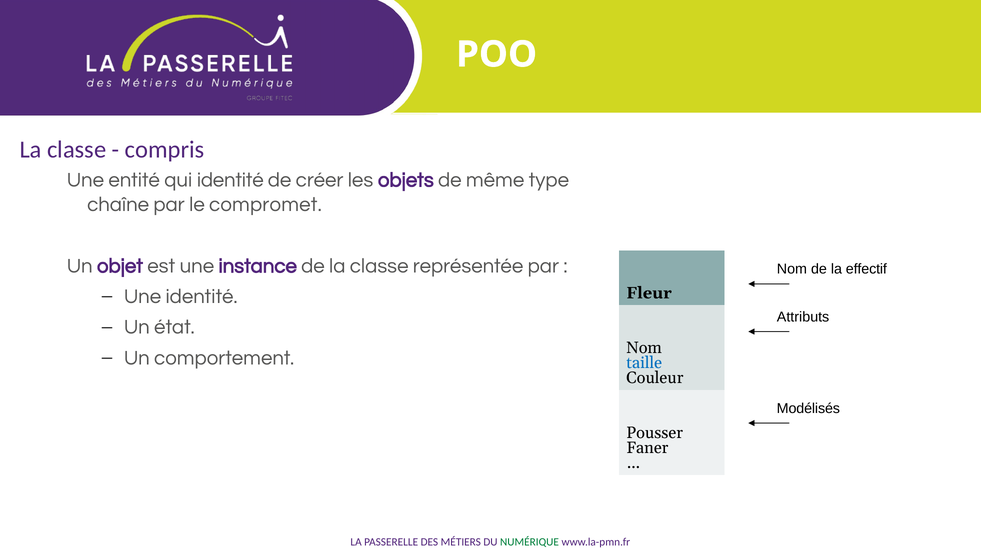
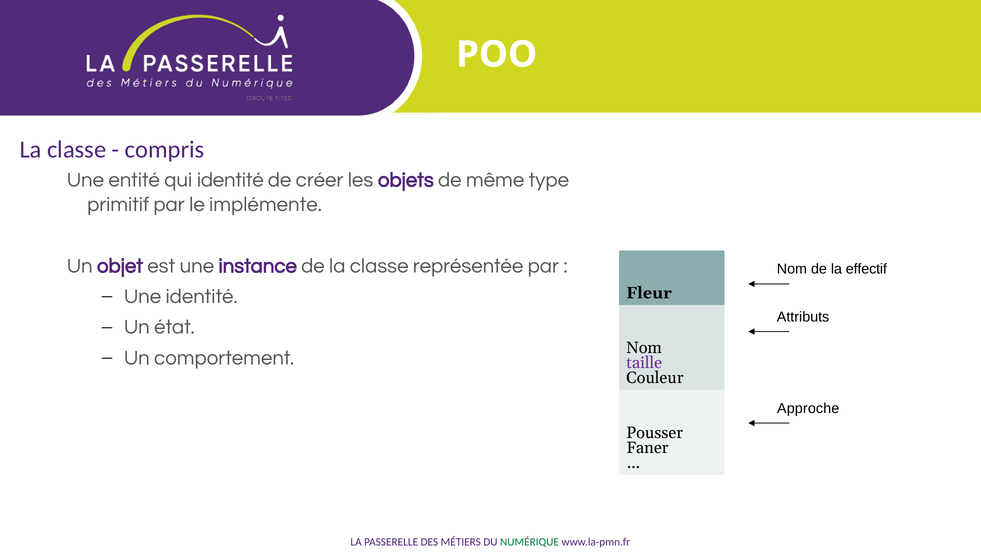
chaîne: chaîne -> primitif
compromet: compromet -> implémente
taille colour: blue -> purple
Modélisés: Modélisés -> Approche
